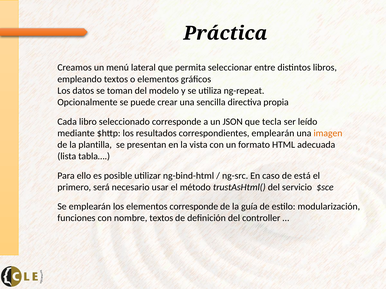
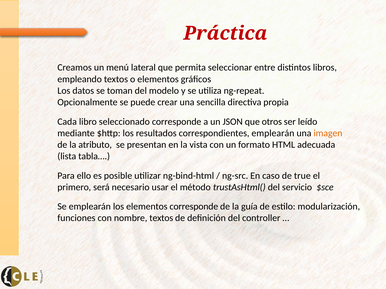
Práctica colour: black -> red
tecla: tecla -> otros
plantilla: plantilla -> atributo
está: está -> true
